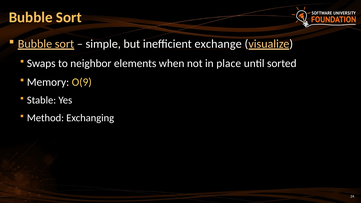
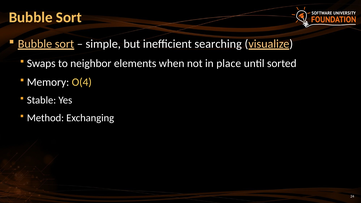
exchange: exchange -> searching
O(9: O(9 -> O(4
